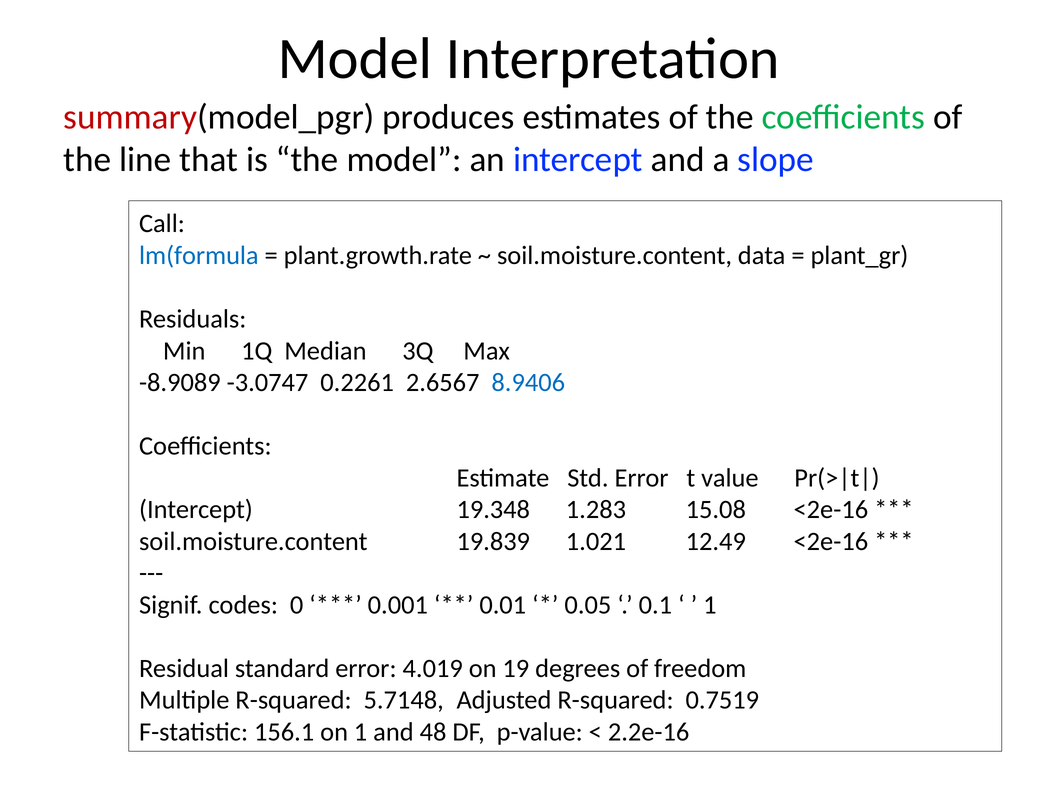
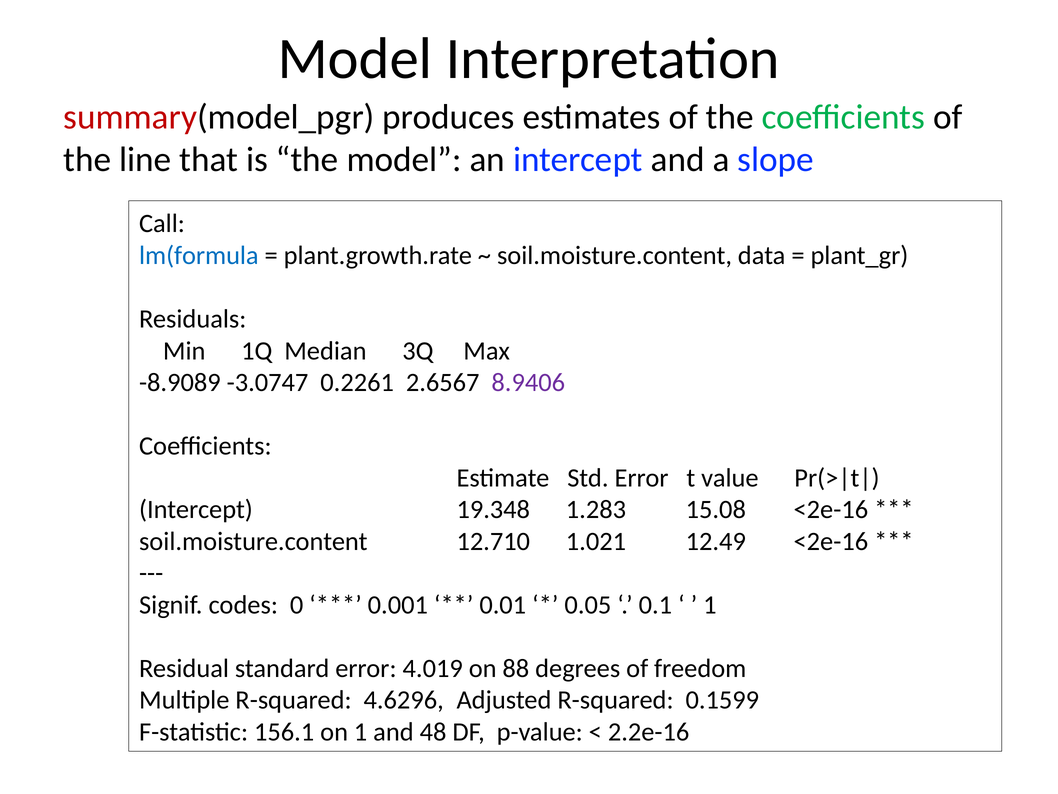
8.9406 colour: blue -> purple
19.839: 19.839 -> 12.710
19: 19 -> 88
5.7148: 5.7148 -> 4.6296
0.7519: 0.7519 -> 0.1599
